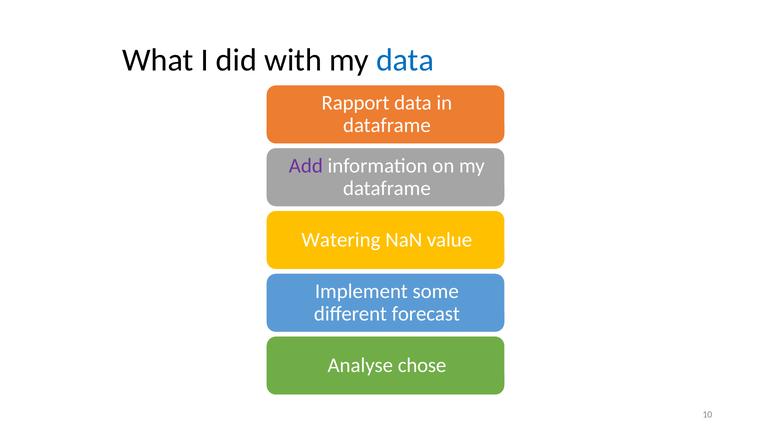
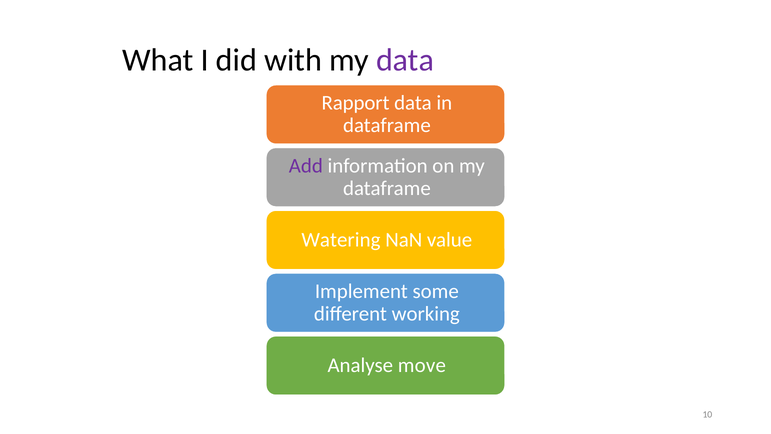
data at (405, 60) colour: blue -> purple
forecast: forecast -> working
chose: chose -> move
